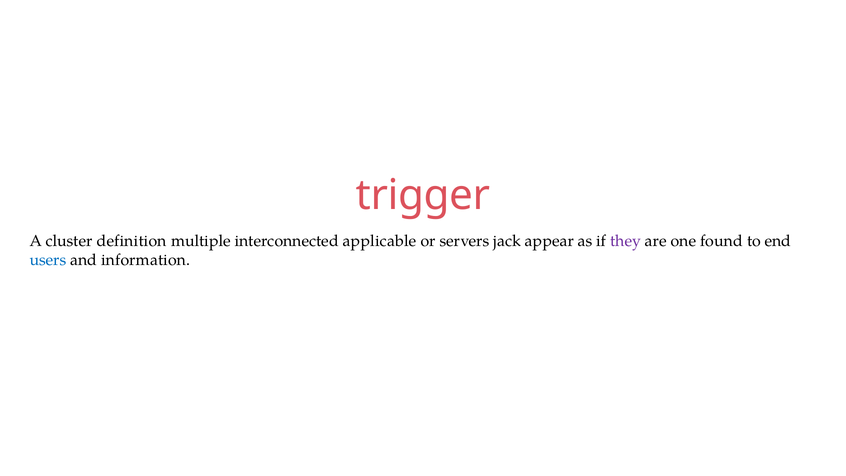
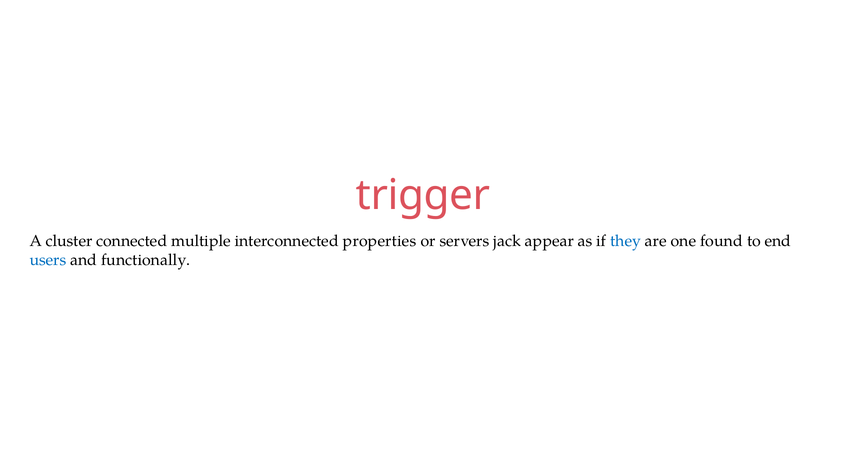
definition: definition -> connected
applicable: applicable -> properties
they colour: purple -> blue
information: information -> functionally
